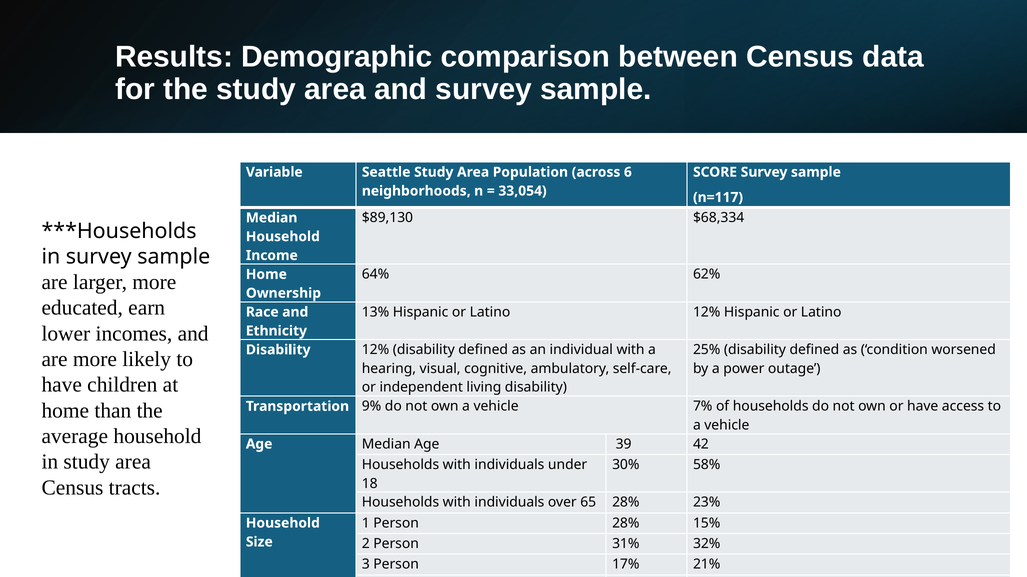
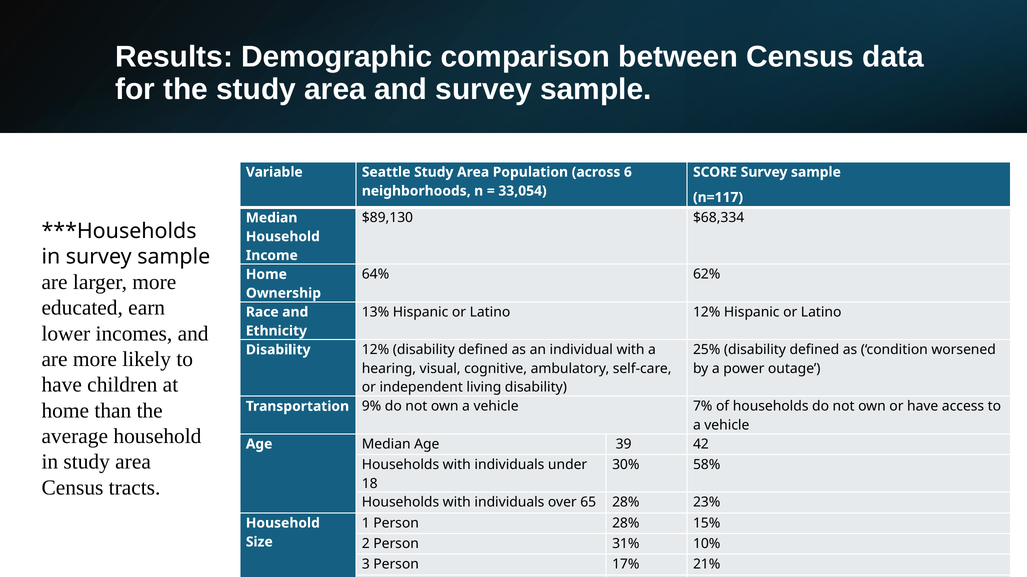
32%: 32% -> 10%
